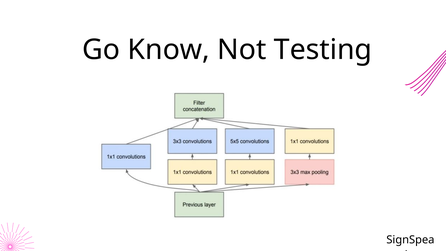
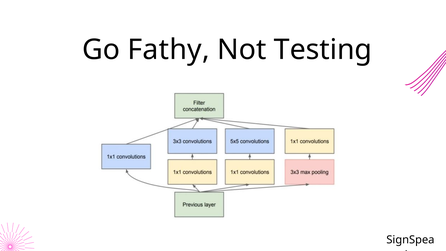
Know: Know -> Fathy
